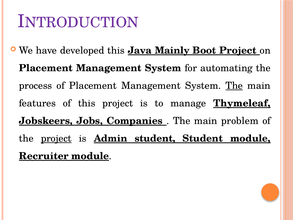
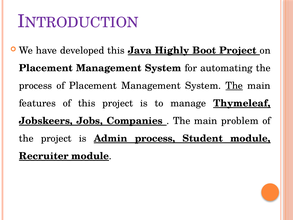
Mainly: Mainly -> Highly
project at (56, 138) underline: present -> none
Admin student: student -> process
